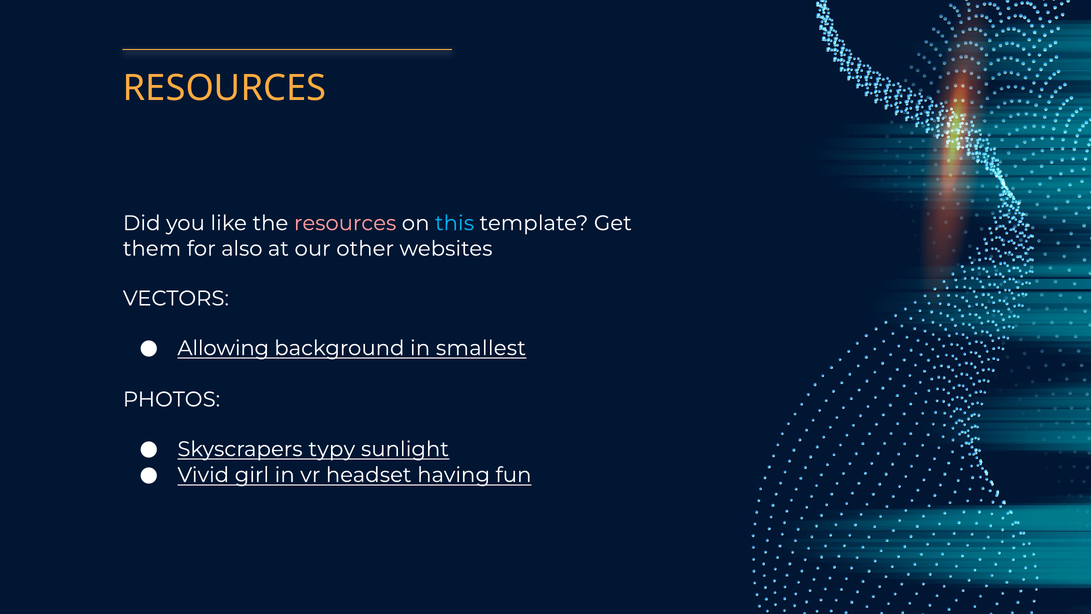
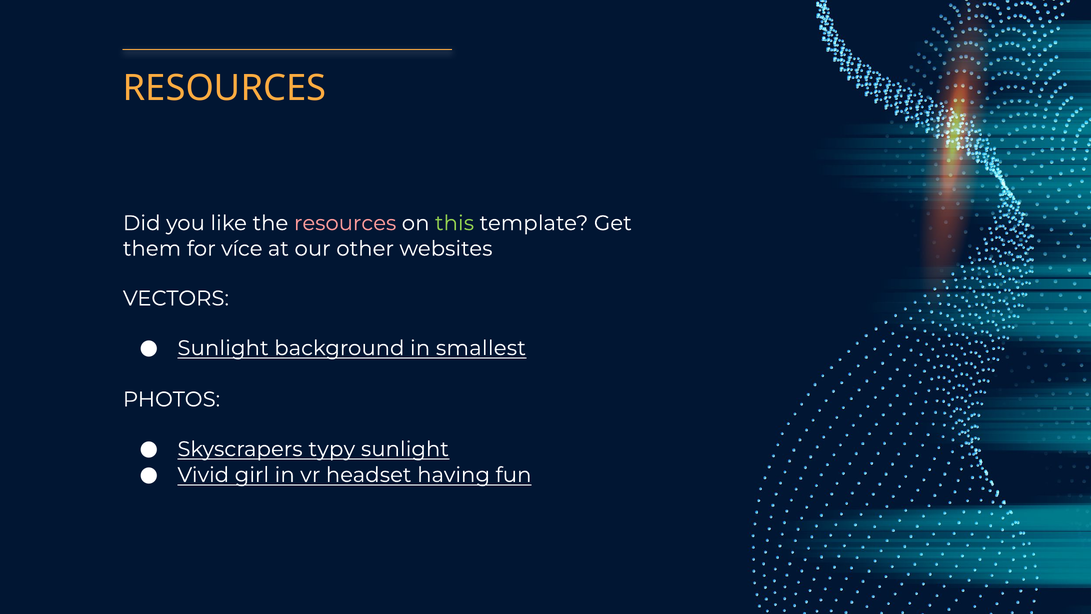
this colour: light blue -> light green
also: also -> více
Allowing at (223, 348): Allowing -> Sunlight
